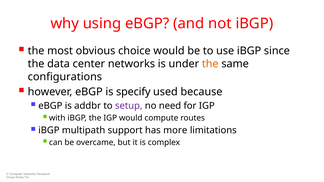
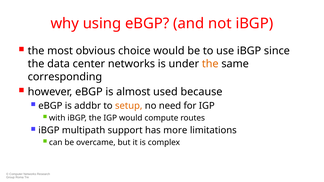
configurations: configurations -> corresponding
specify: specify -> almost
setup colour: purple -> orange
